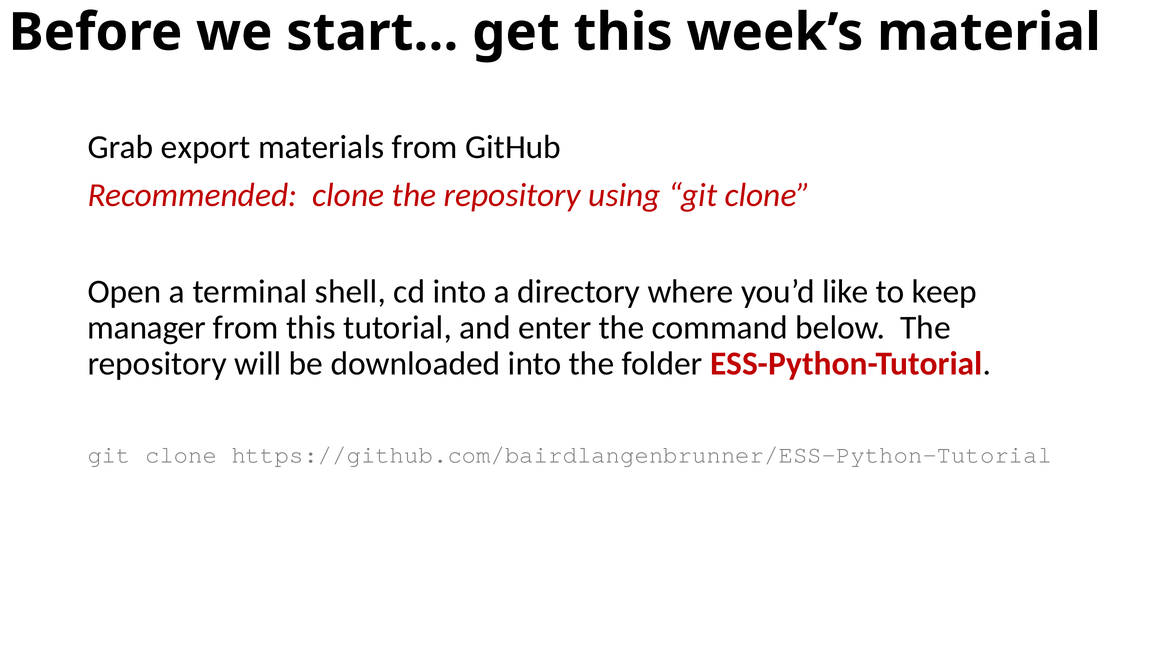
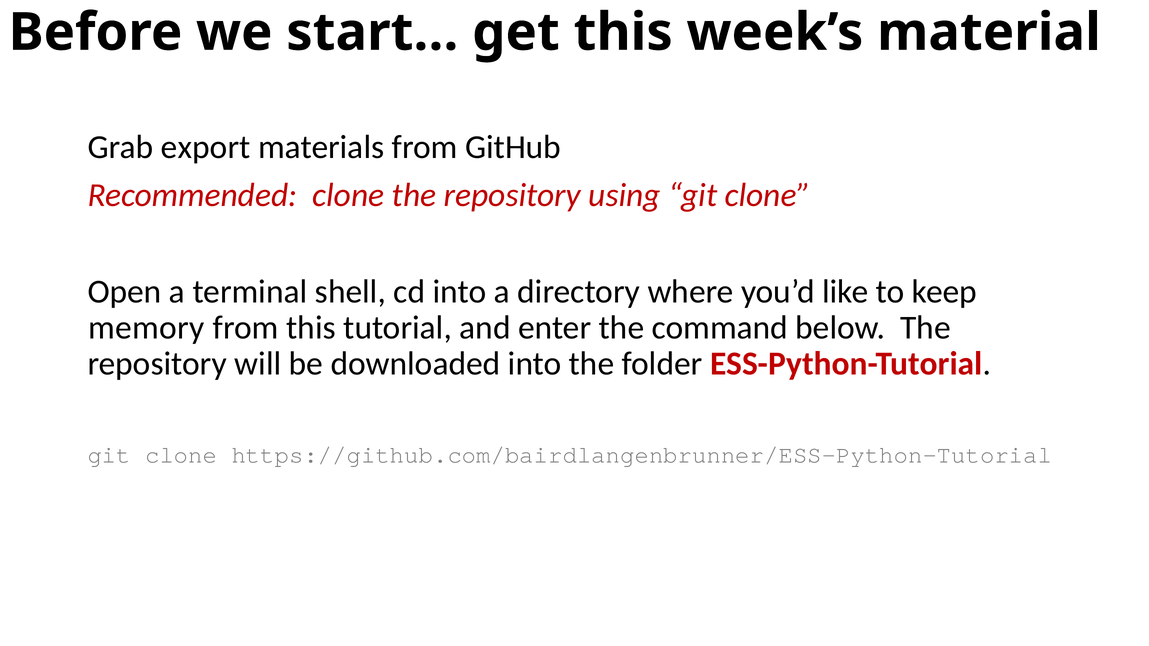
manager: manager -> memory
